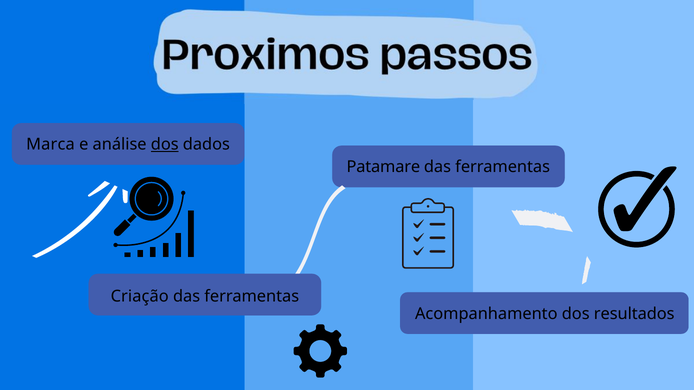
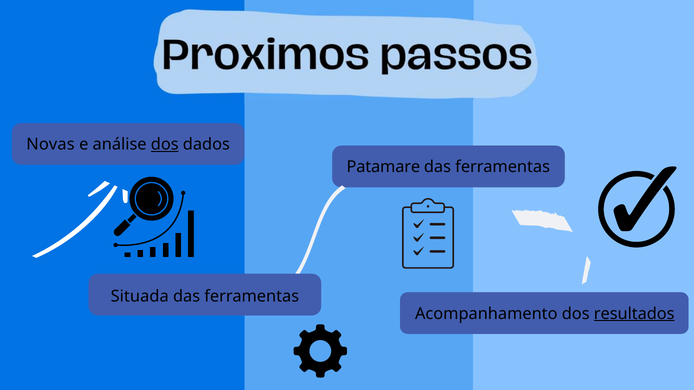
Marca: Marca -> Novas
Criação: Criação -> Situada
resultados underline: none -> present
